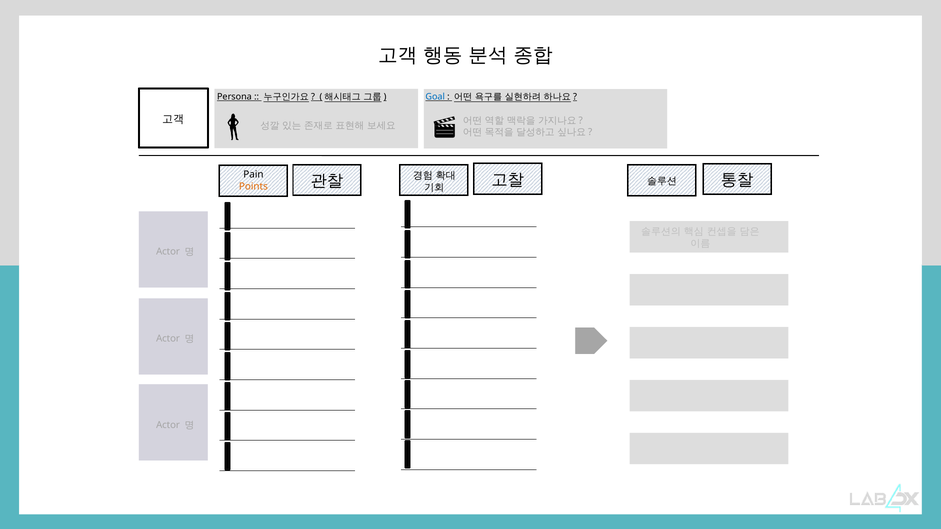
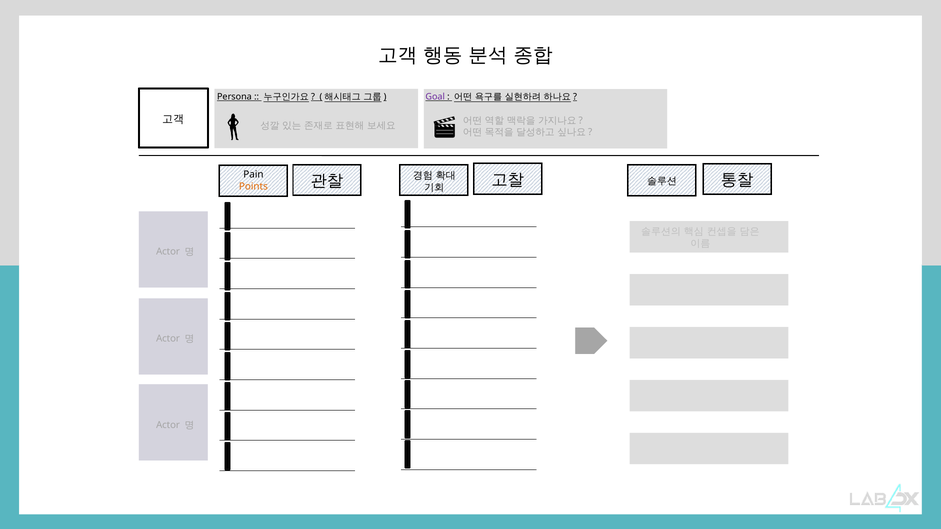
Goal colour: blue -> purple
